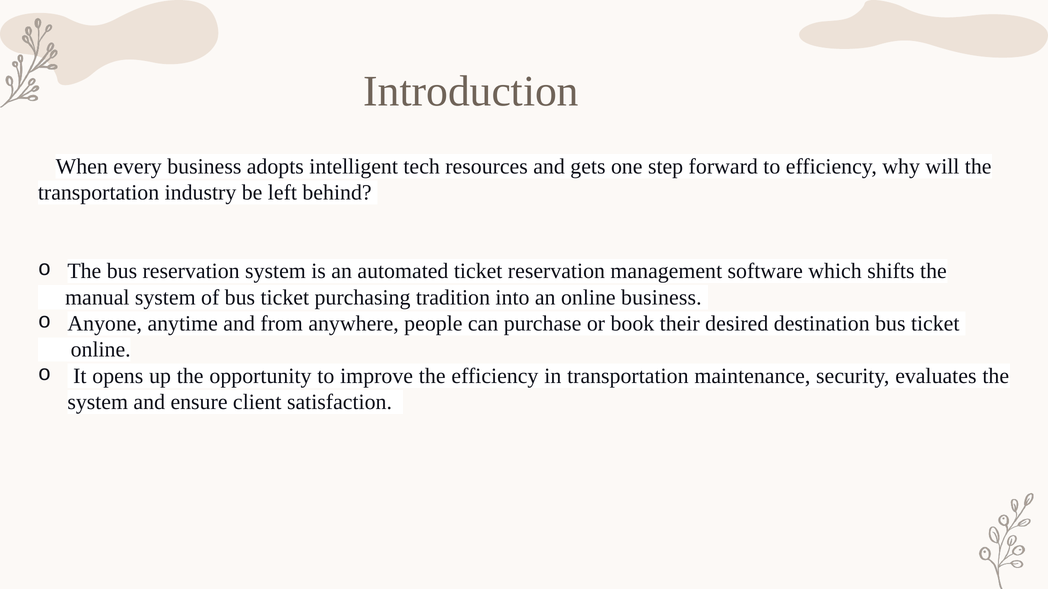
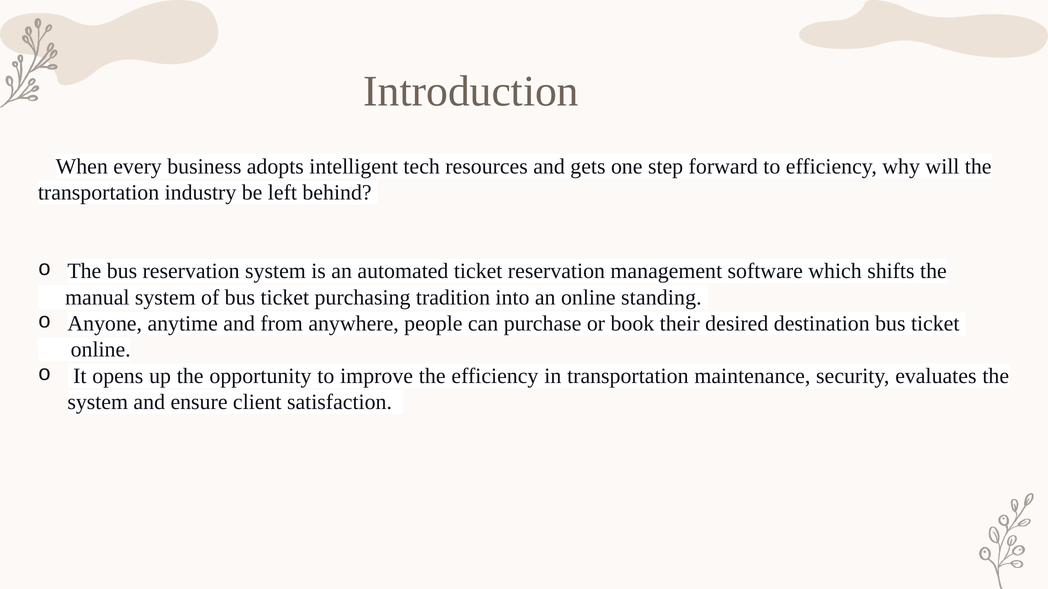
online business: business -> standing
